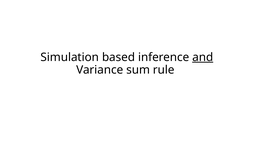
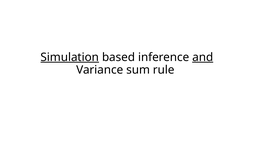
Simulation underline: none -> present
